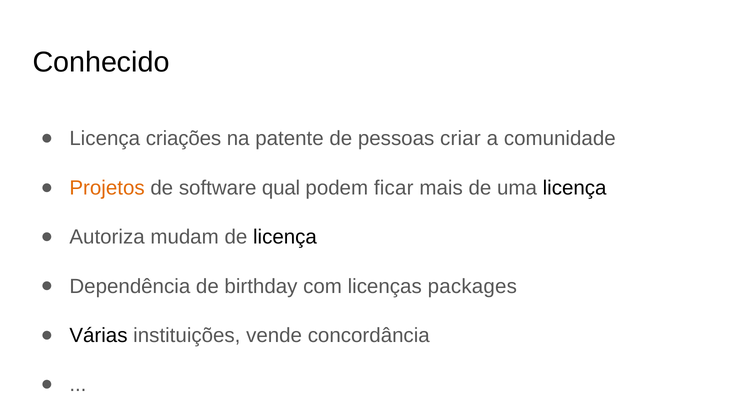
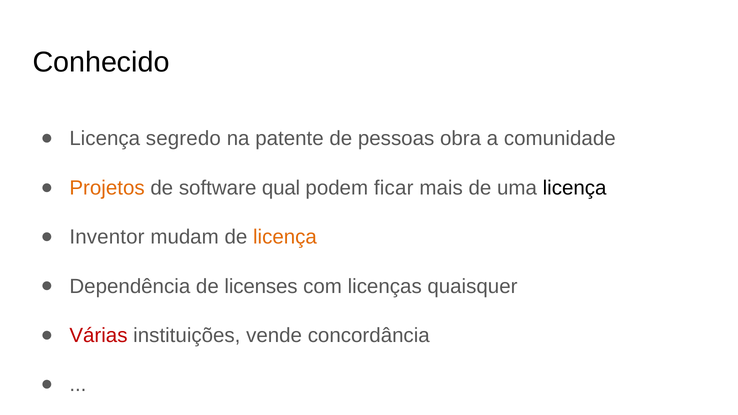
criações: criações -> segredo
criar: criar -> obra
Autoriza: Autoriza -> Inventor
licença at (285, 237) colour: black -> orange
birthday: birthday -> licenses
packages: packages -> quaisquer
Várias colour: black -> red
